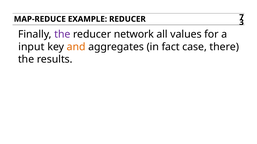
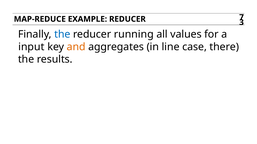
the at (62, 34) colour: purple -> blue
network: network -> running
fact: fact -> line
